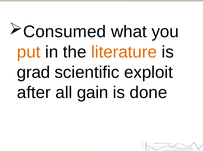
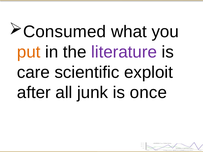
literature colour: orange -> purple
grad: grad -> care
gain: gain -> junk
done: done -> once
